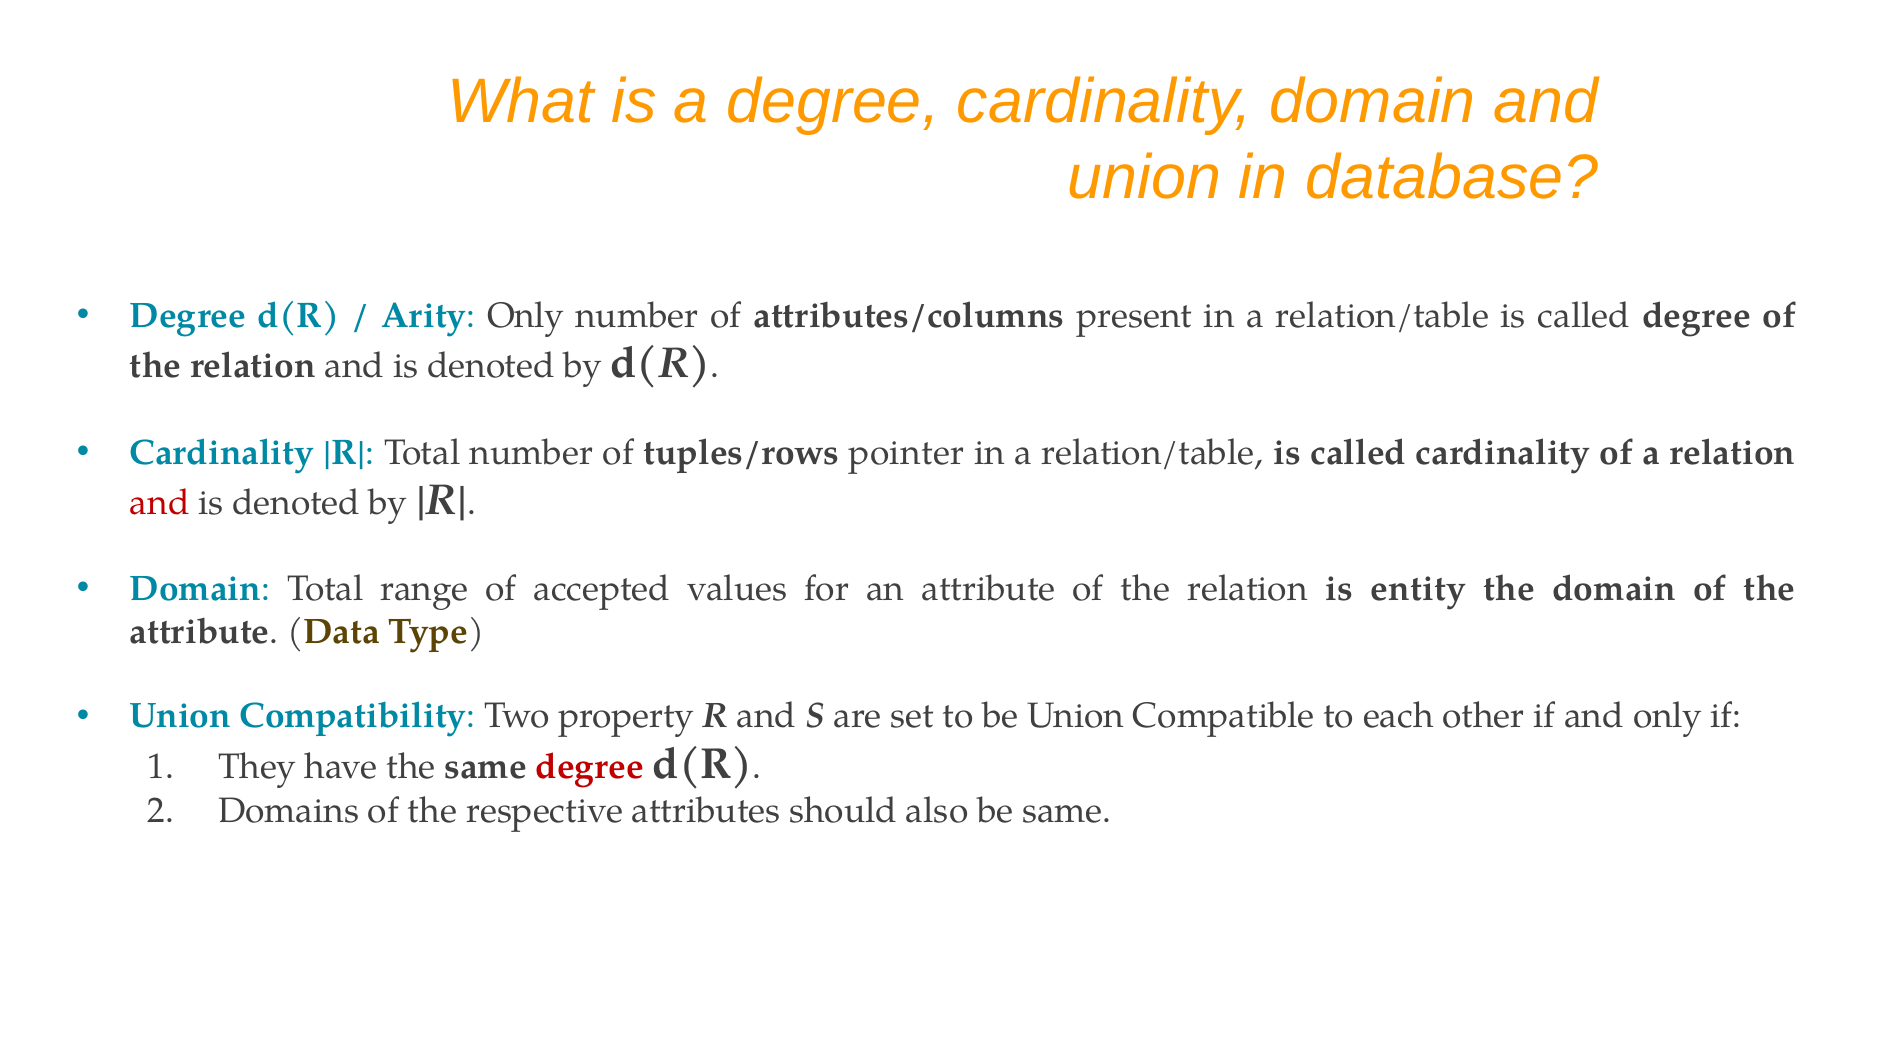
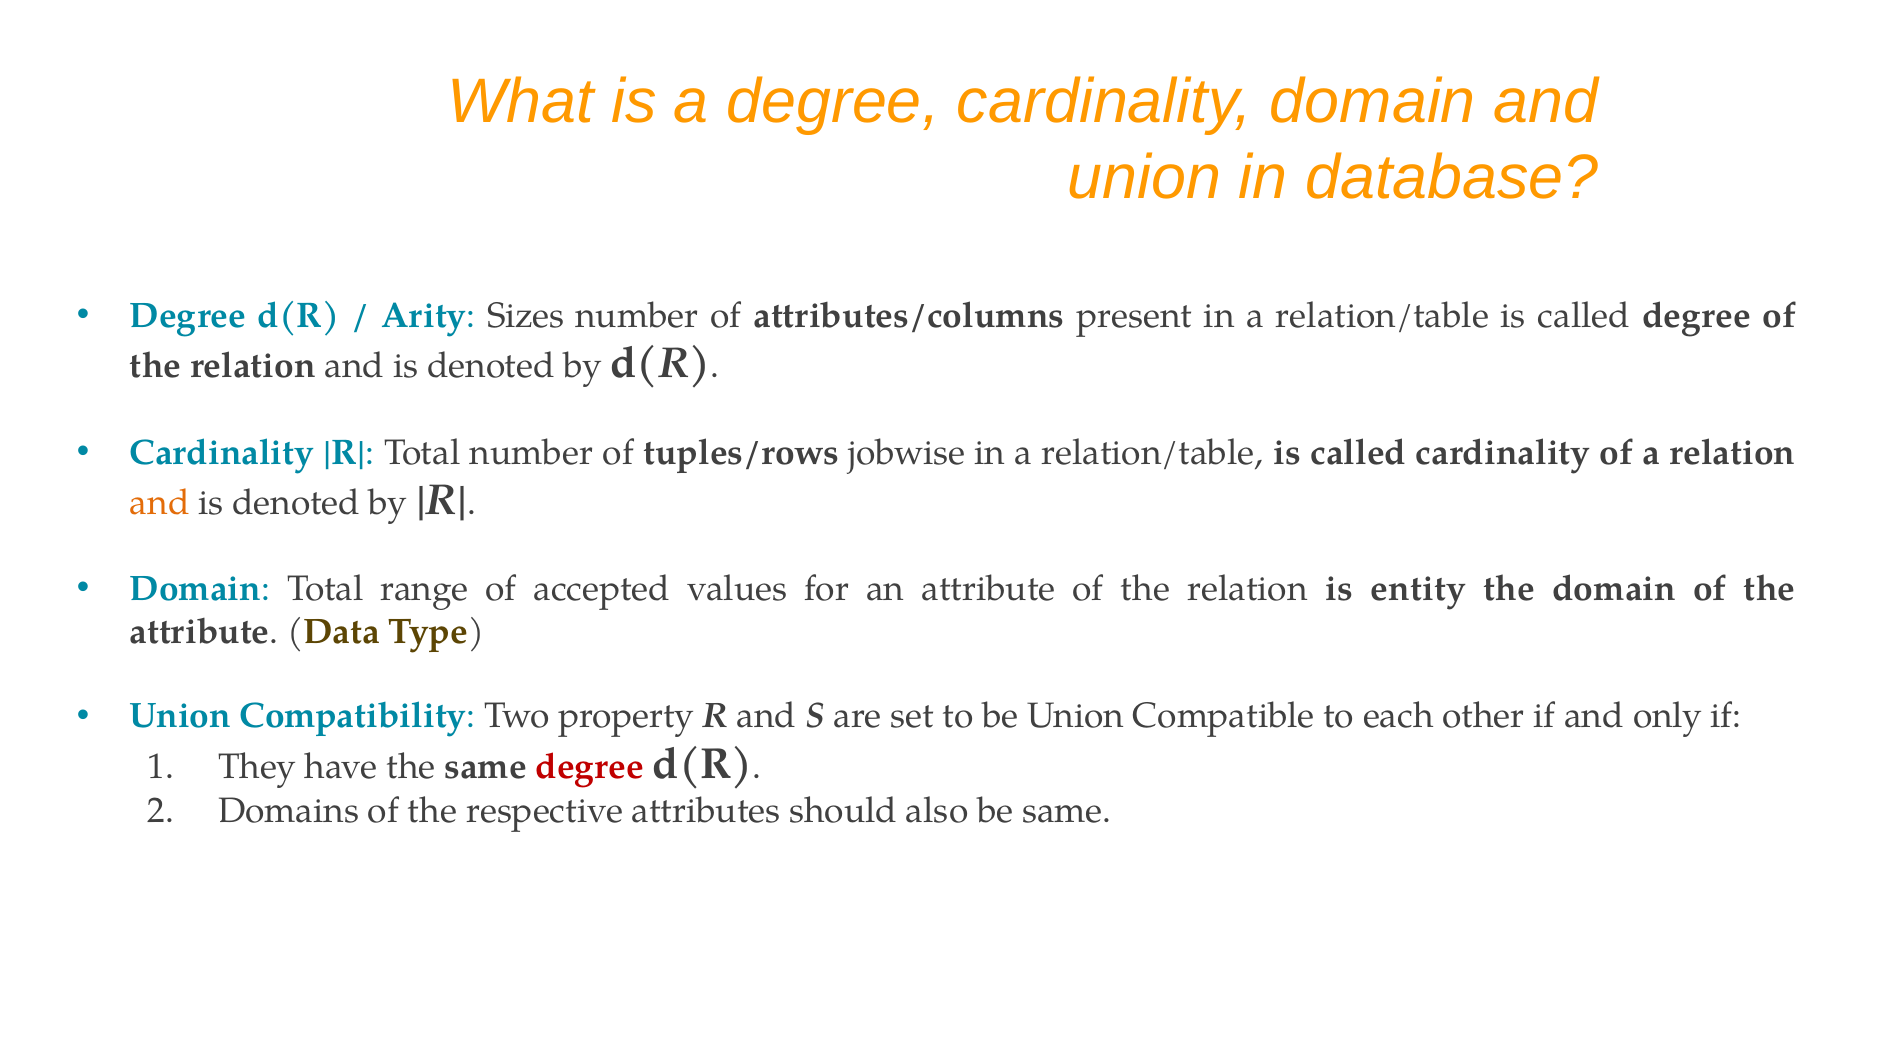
Arity Only: Only -> Sizes
pointer: pointer -> jobwise
and at (160, 503) colour: red -> orange
